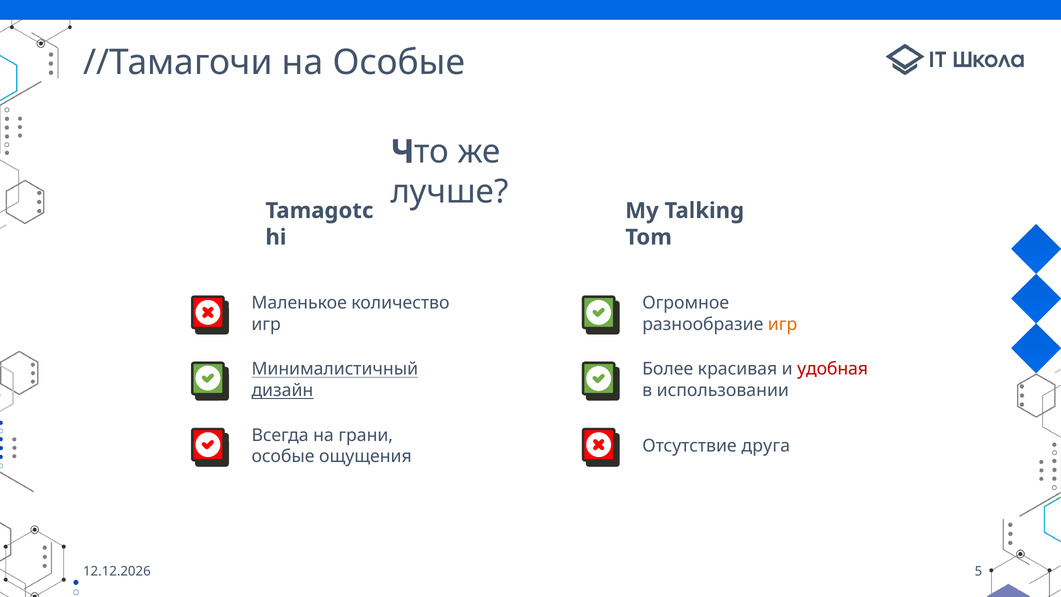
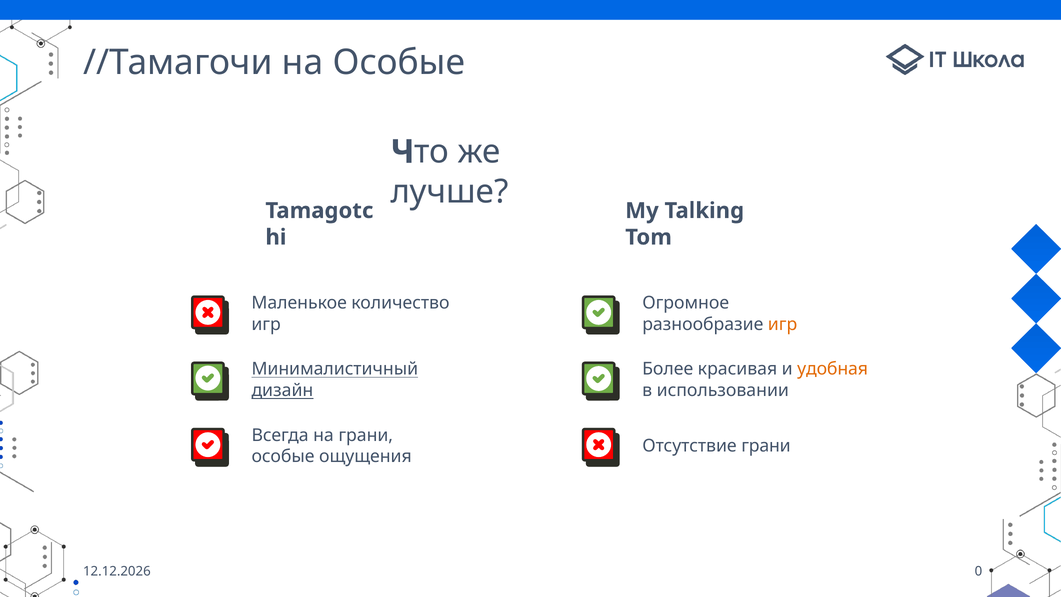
удобная colour: red -> orange
Отсутствие друга: друга -> грани
5: 5 -> 0
